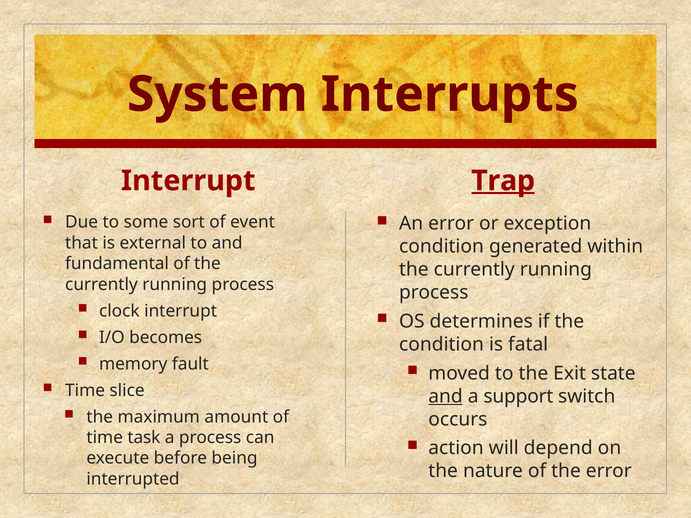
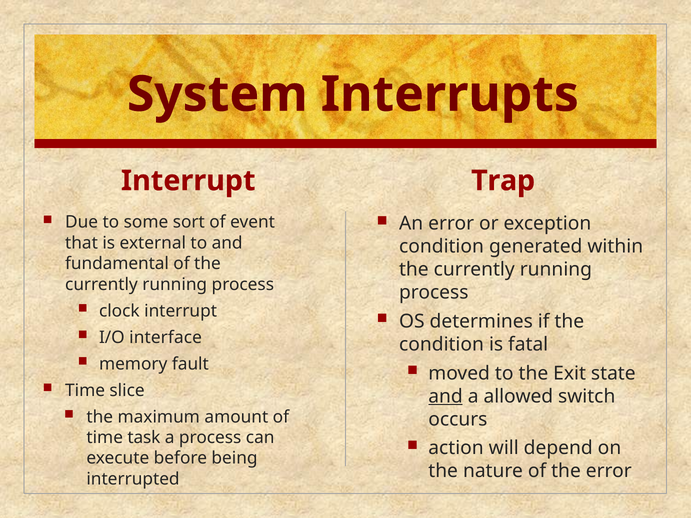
Trap underline: present -> none
becomes: becomes -> interface
support: support -> allowed
